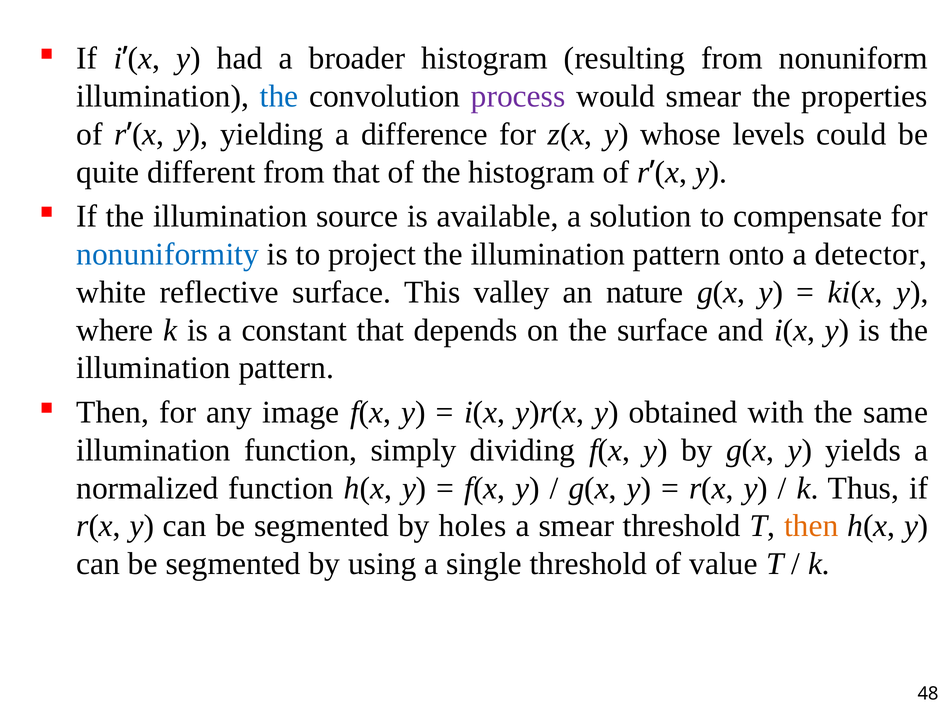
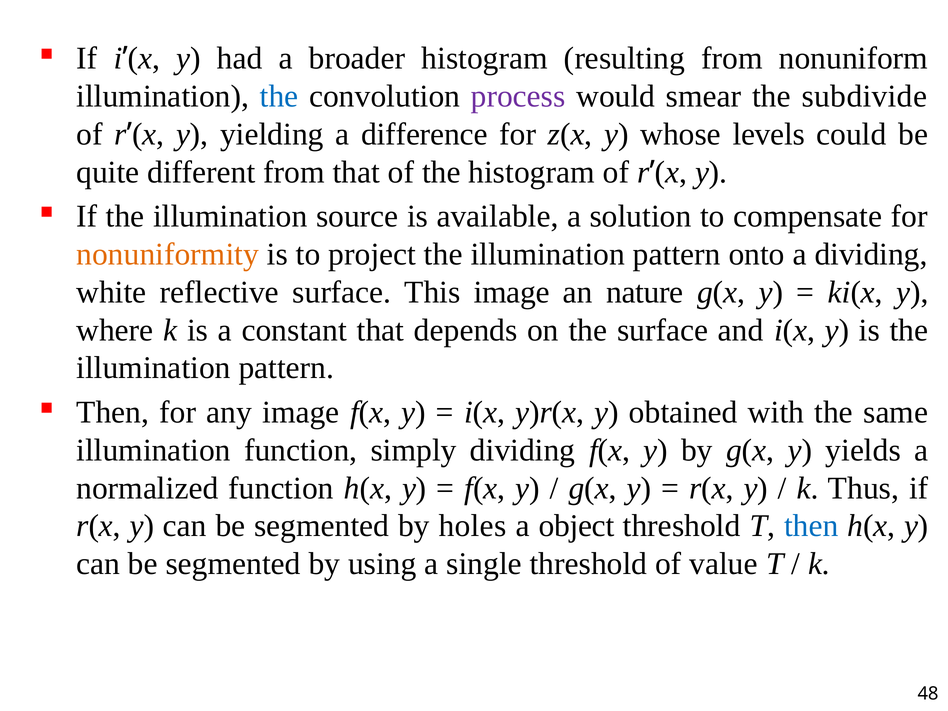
properties: properties -> subdivide
nonuniformity colour: blue -> orange
a detector: detector -> dividing
This valley: valley -> image
a smear: smear -> object
then at (811, 526) colour: orange -> blue
